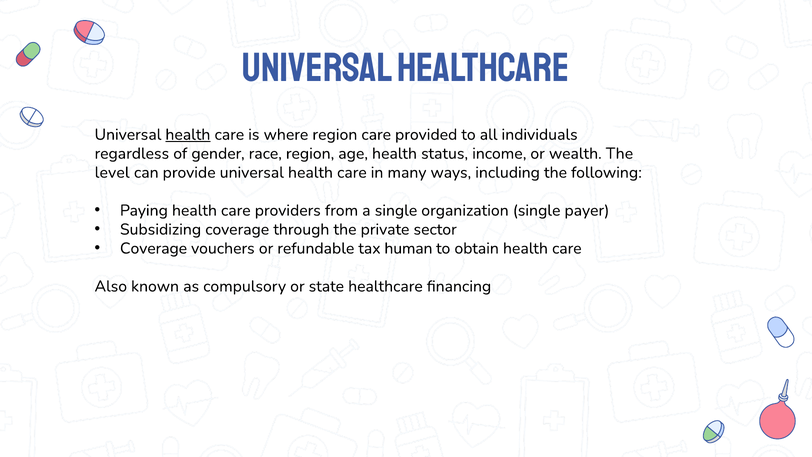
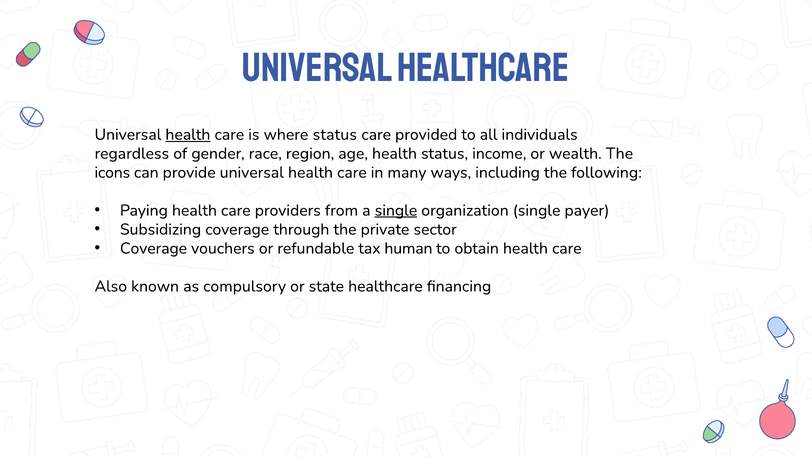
where region: region -> status
level: level -> icons
single at (396, 210) underline: none -> present
